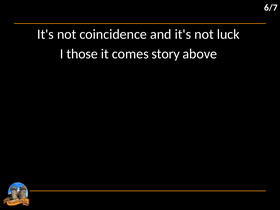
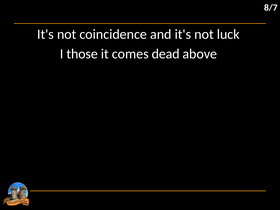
6/7: 6/7 -> 8/7
story: story -> dead
